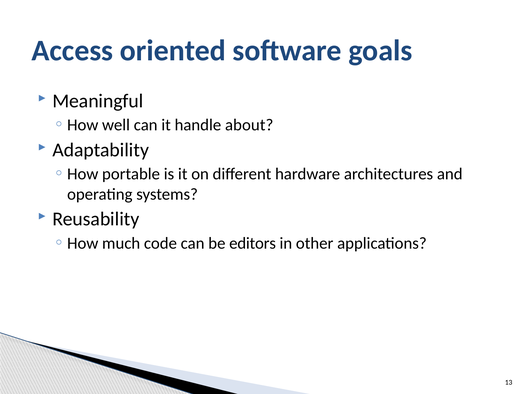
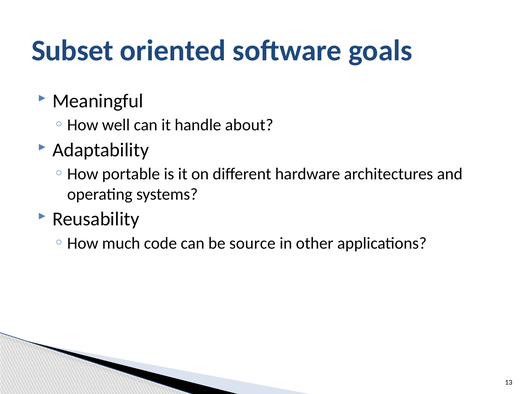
Access: Access -> Subset
editors: editors -> source
